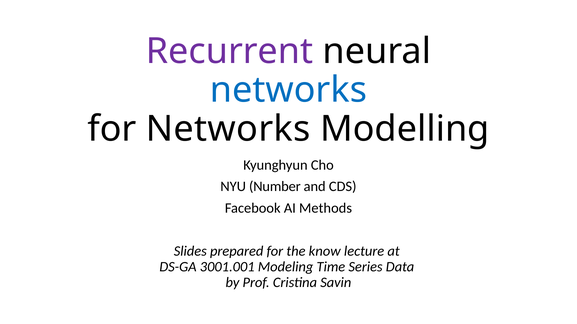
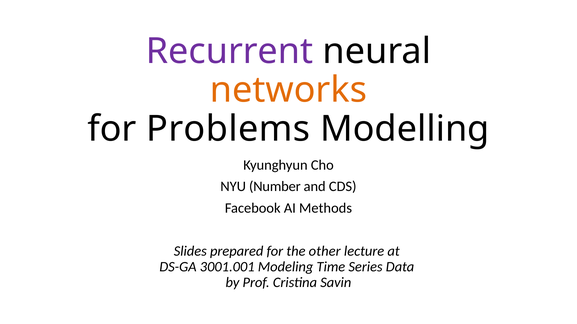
networks at (288, 90) colour: blue -> orange
for Networks: Networks -> Problems
know: know -> other
